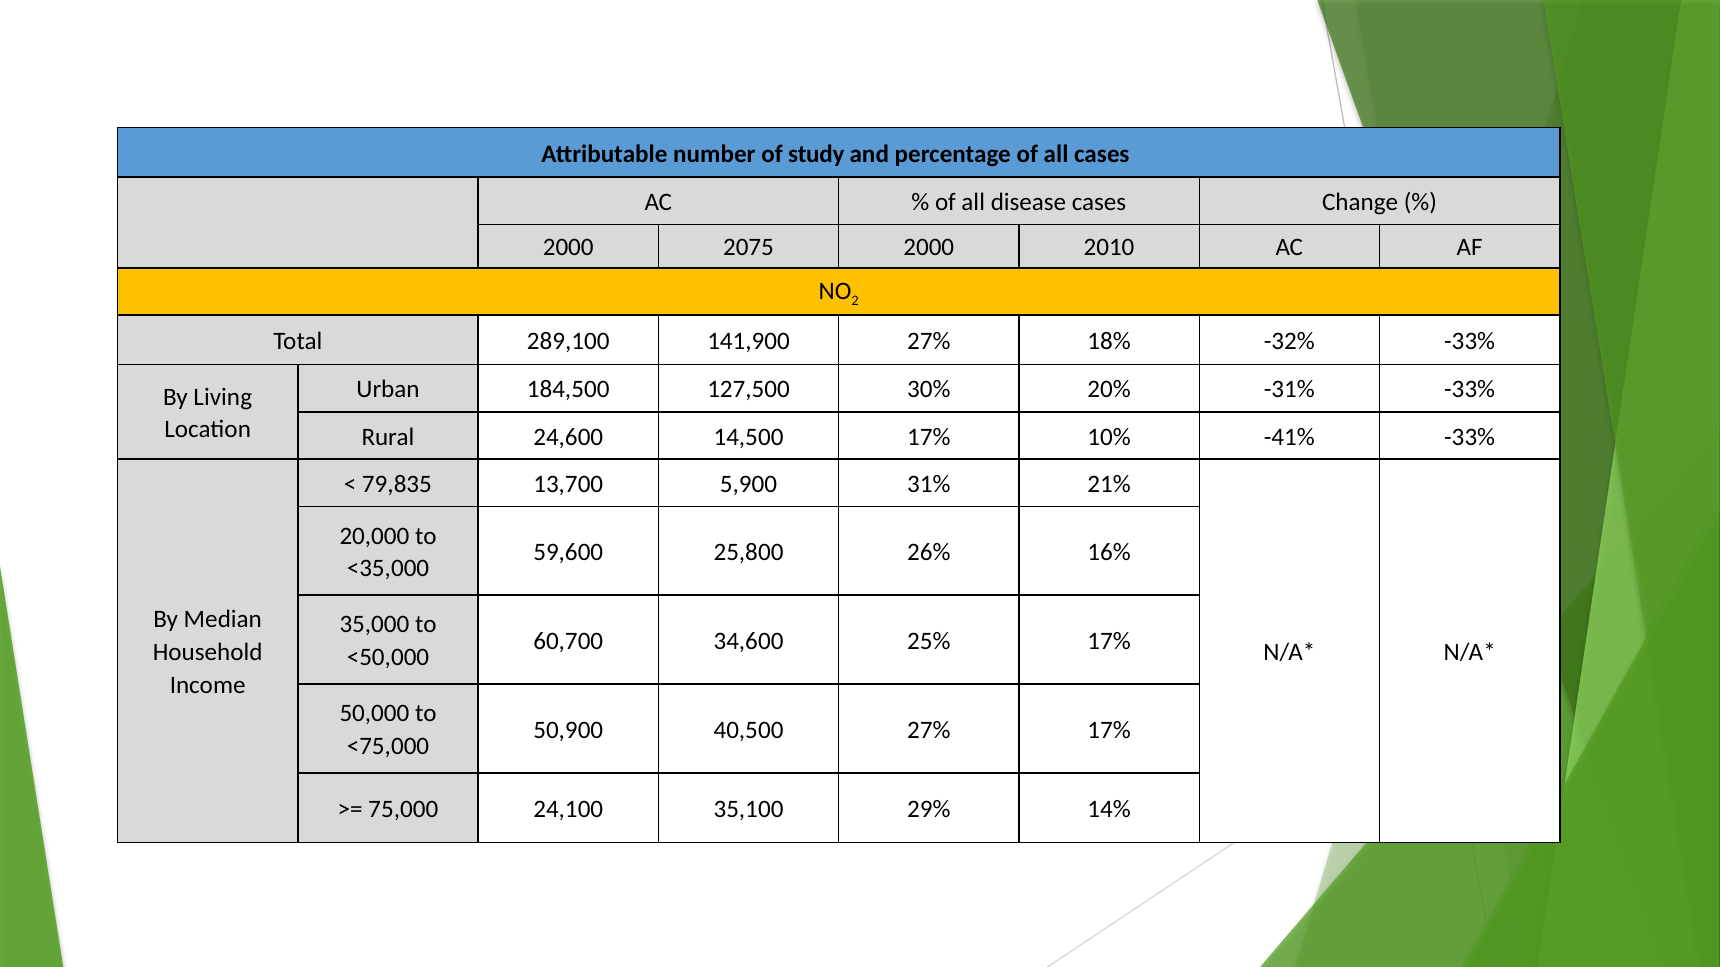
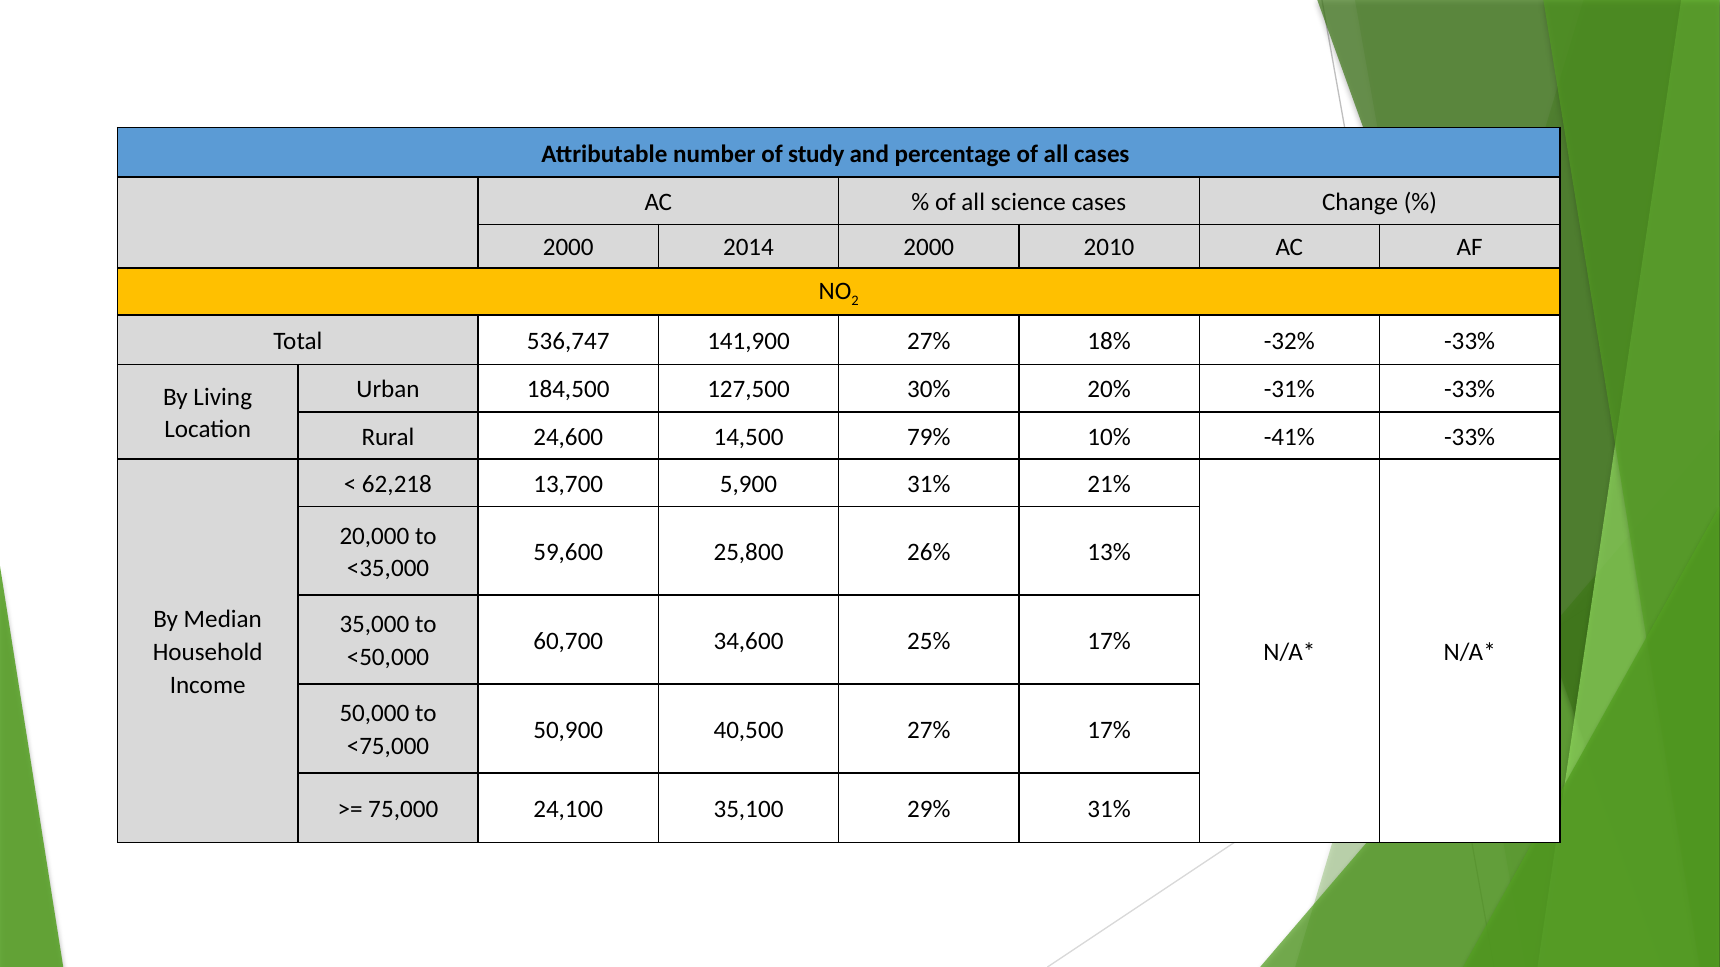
disease: disease -> science
2075: 2075 -> 2014
289,100: 289,100 -> 536,747
14,500 17%: 17% -> 79%
79,835: 79,835 -> 62,218
16%: 16% -> 13%
29% 14%: 14% -> 31%
